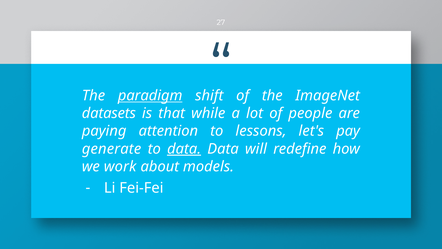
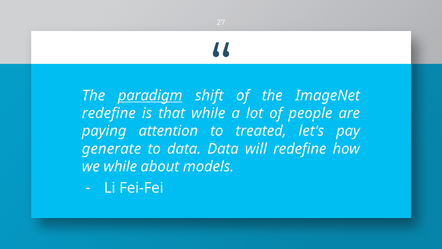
datasets at (109, 113): datasets -> redefine
lessons: lessons -> treated
data at (184, 149) underline: present -> none
we work: work -> while
